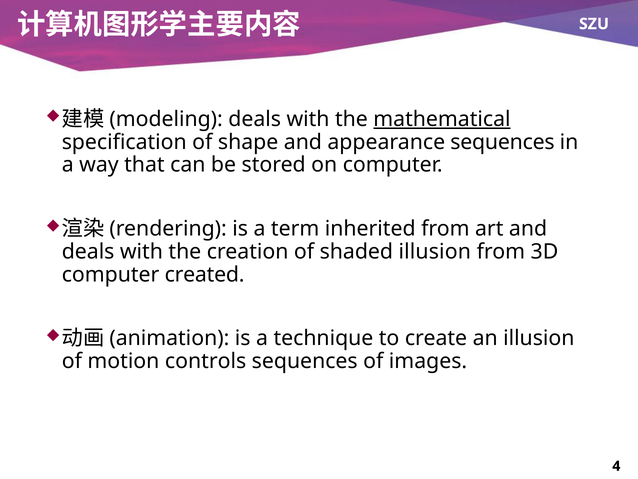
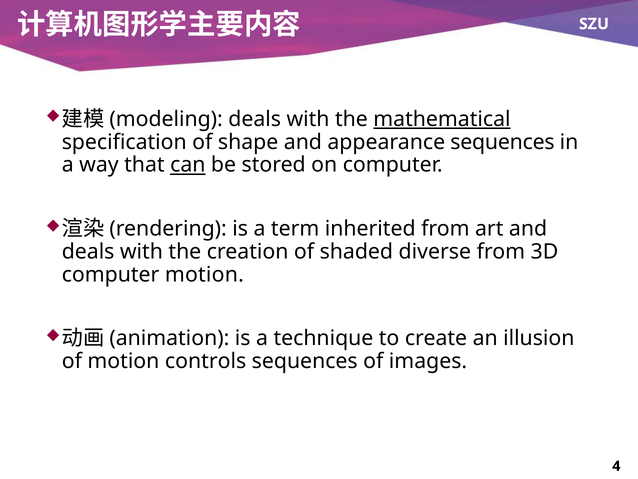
can underline: none -> present
shaded illusion: illusion -> diverse
computer created: created -> motion
